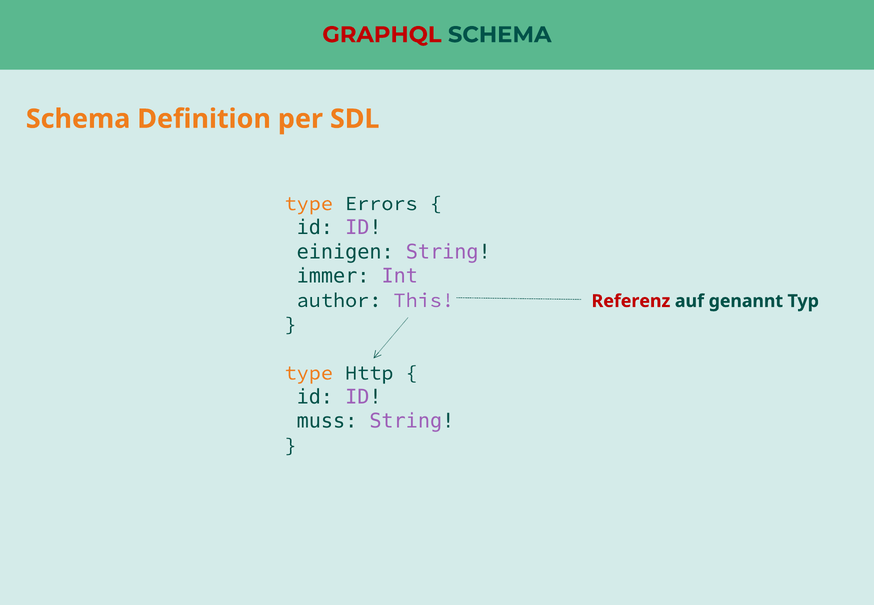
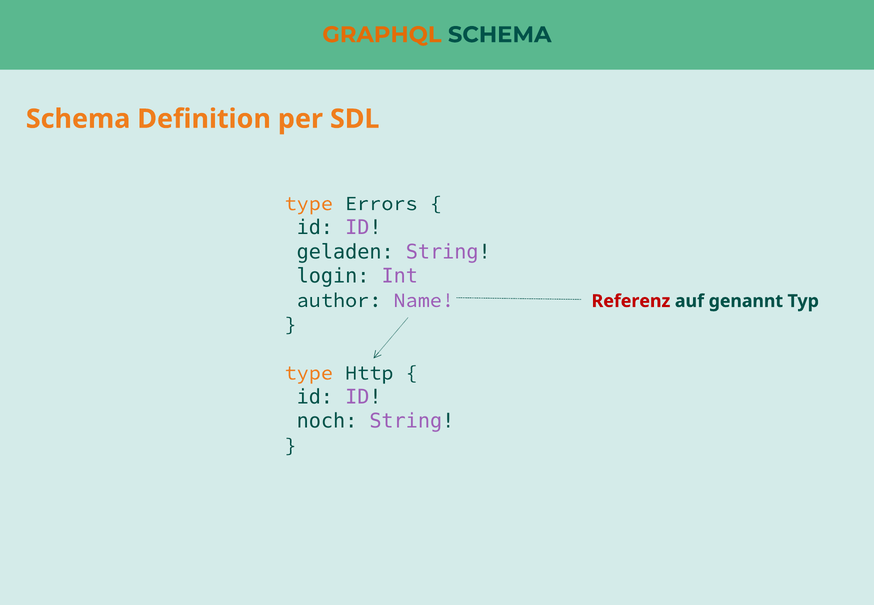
GRAPHQL colour: red -> orange
einigen: einigen -> geladen
immer: immer -> login
This: This -> Name
muss: muss -> noch
